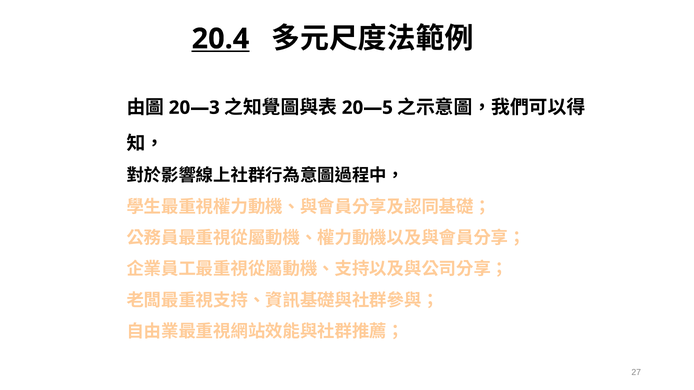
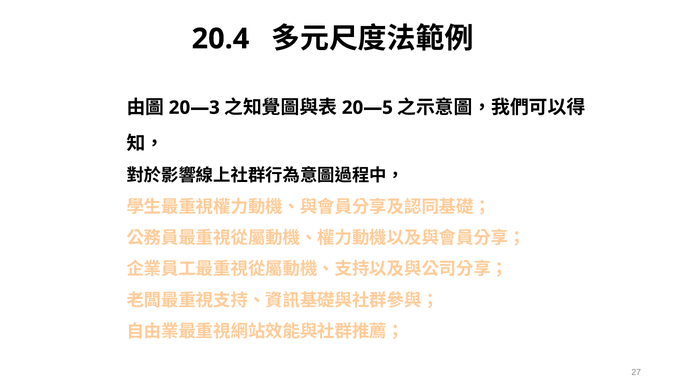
20.4 underline: present -> none
